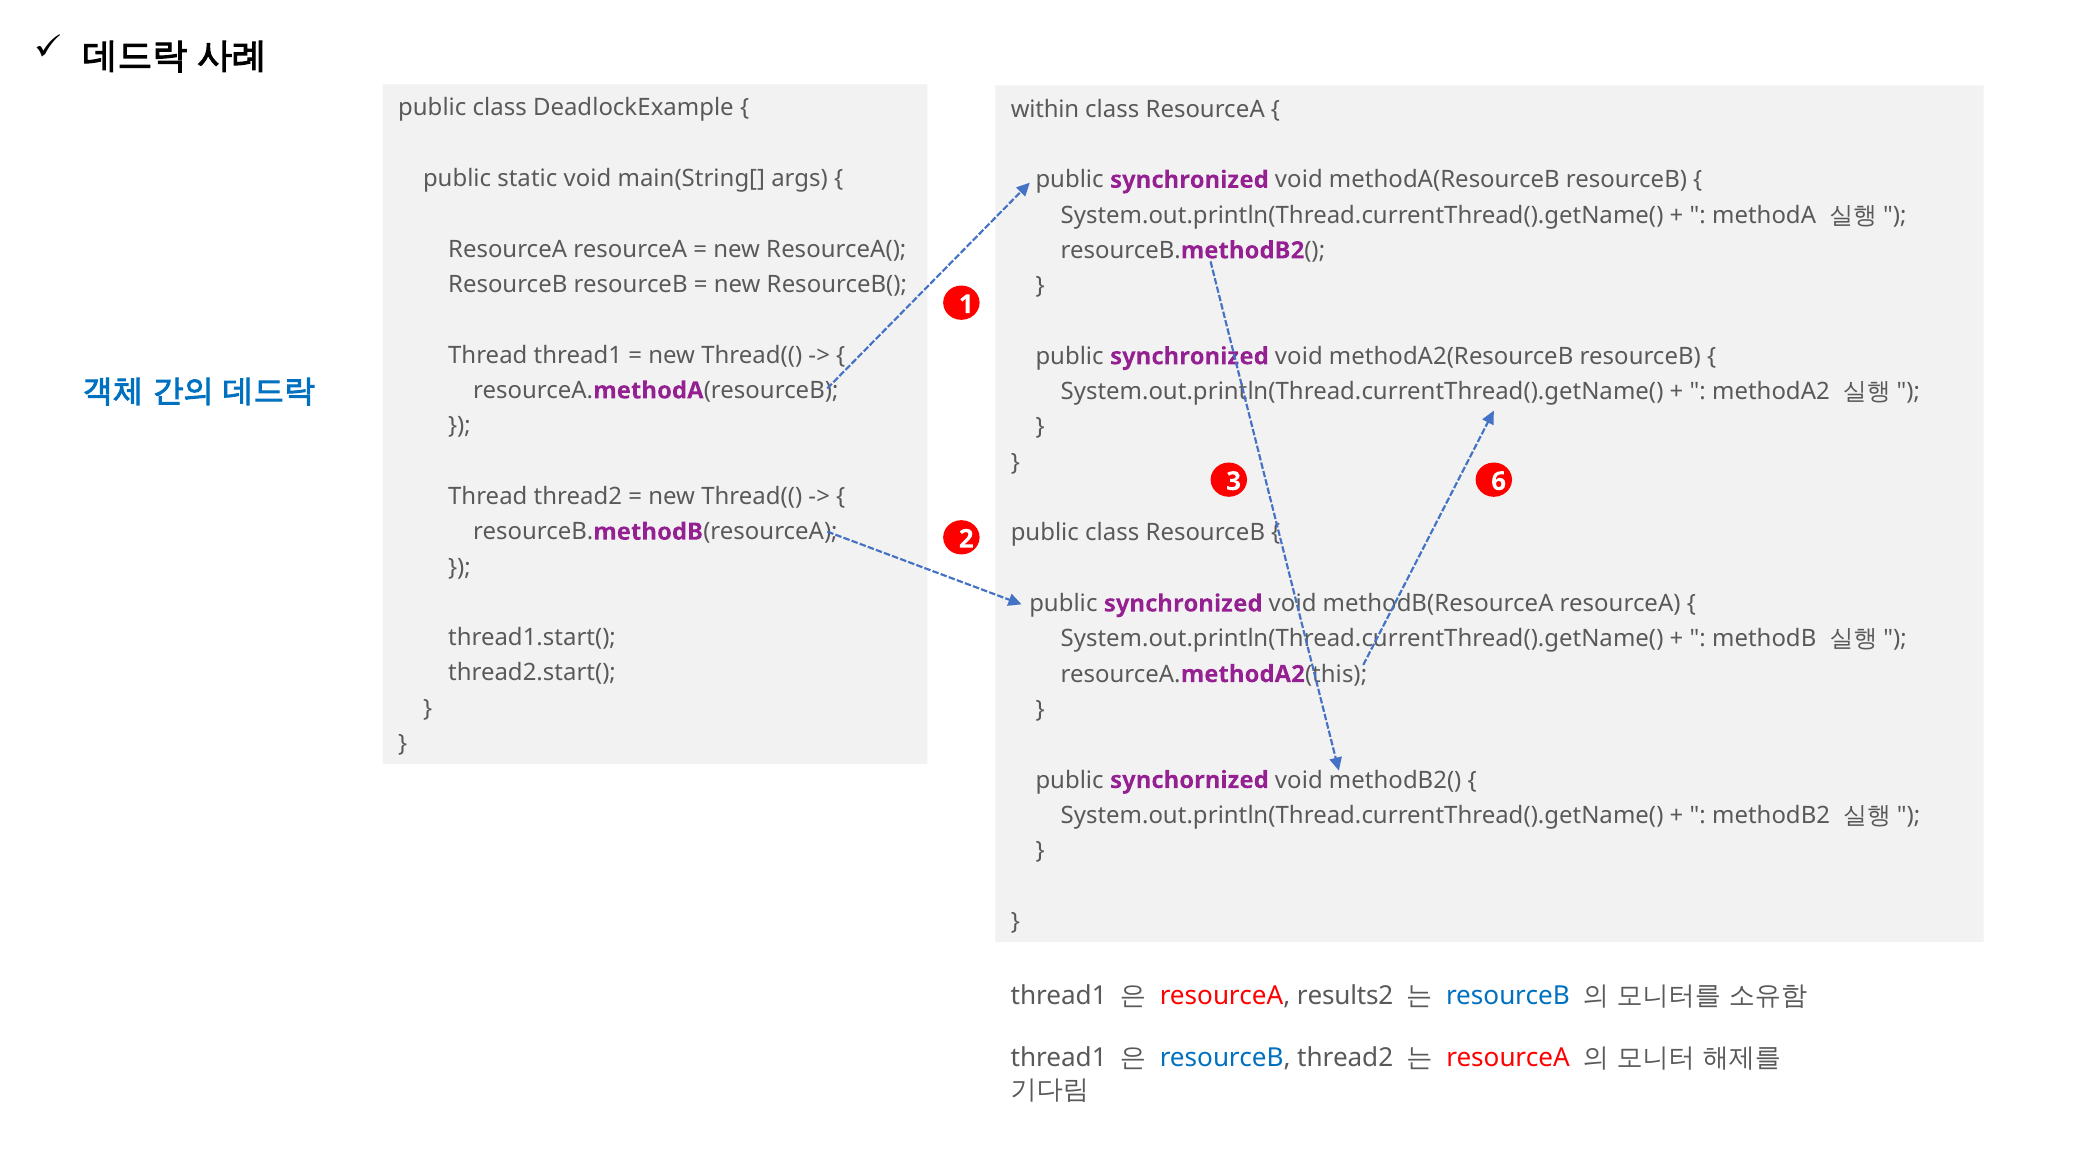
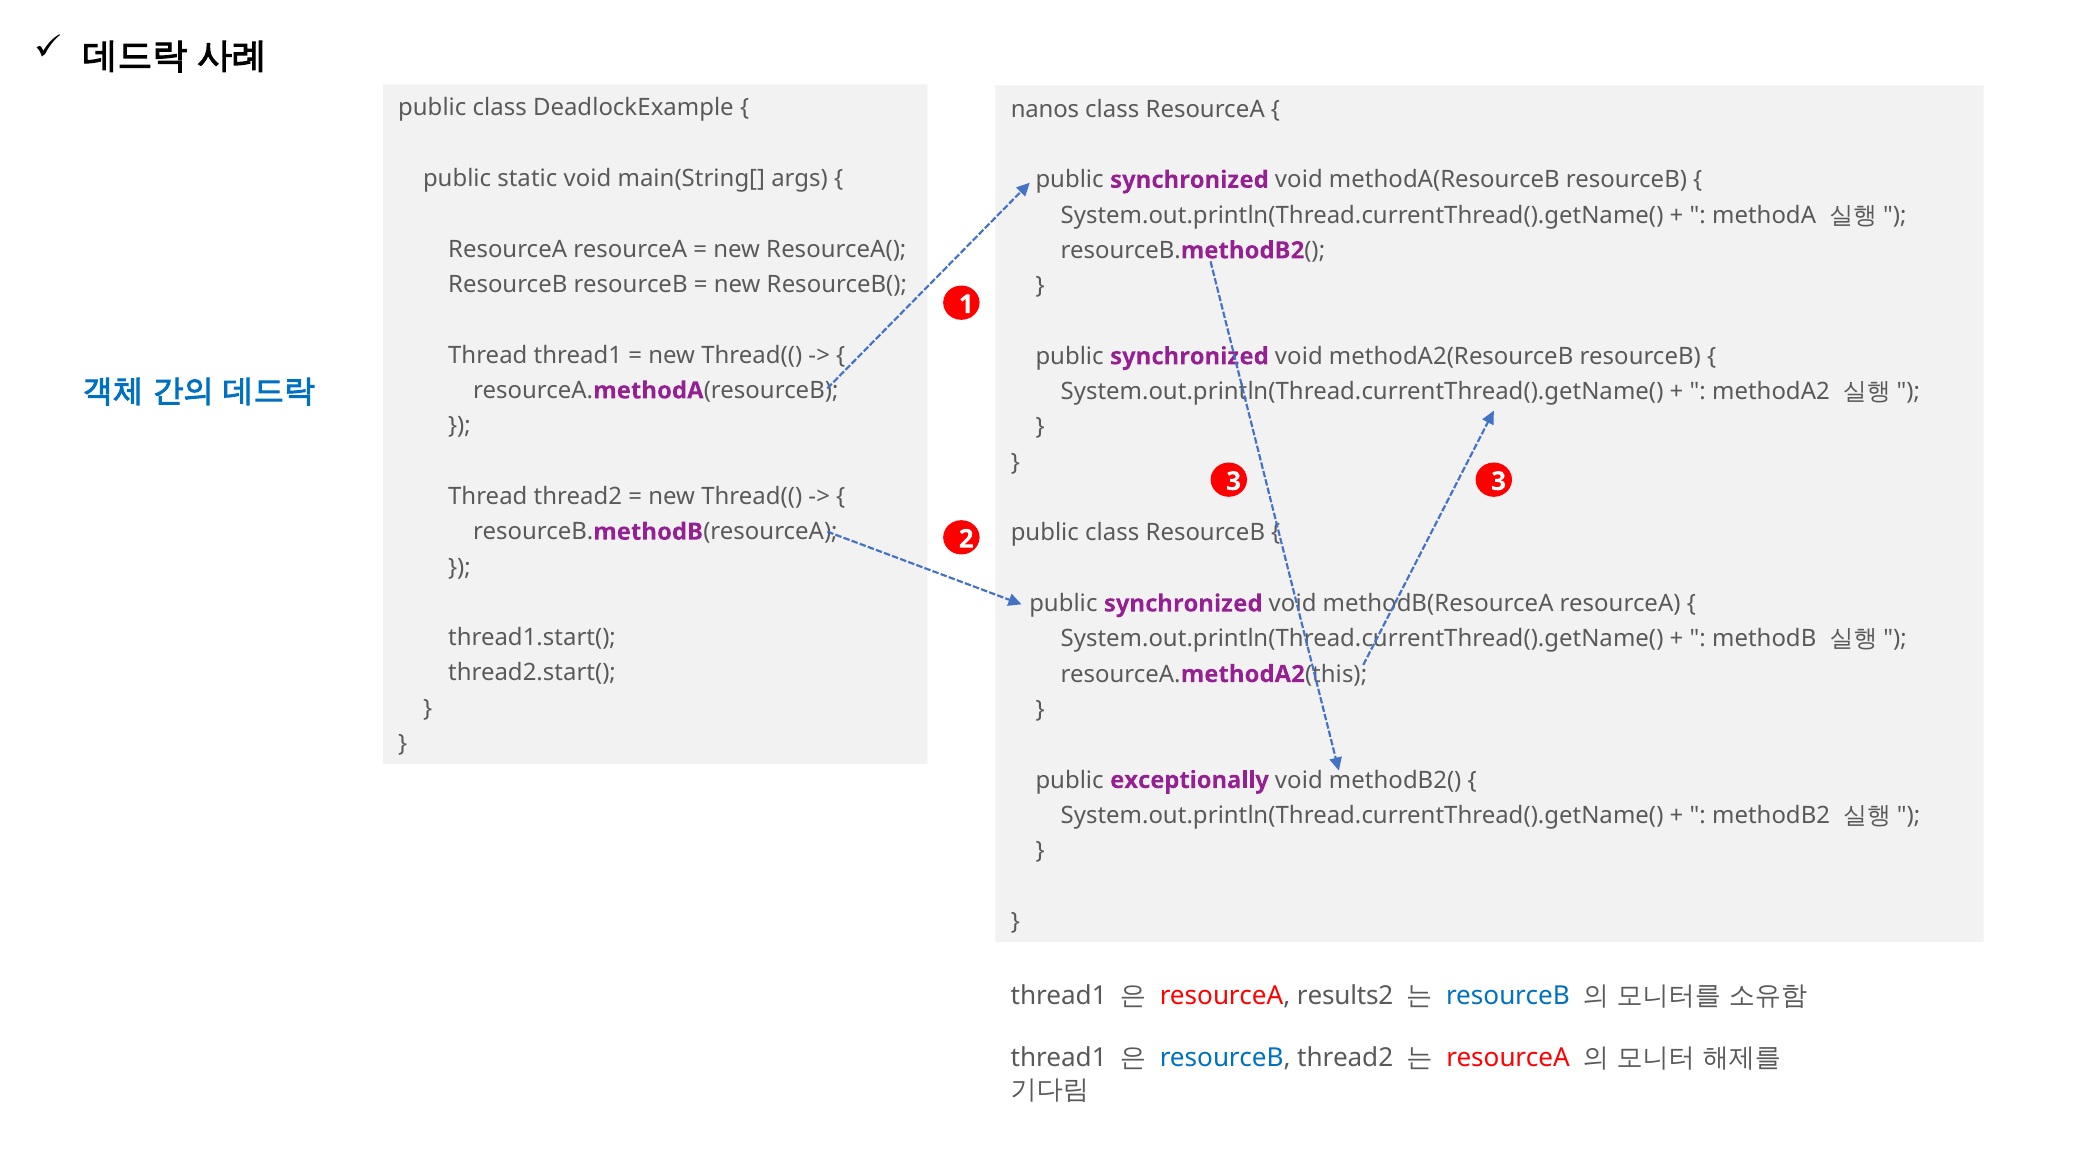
within: within -> nanos
3 6: 6 -> 3
synchornized: synchornized -> exceptionally
